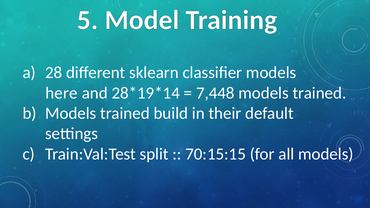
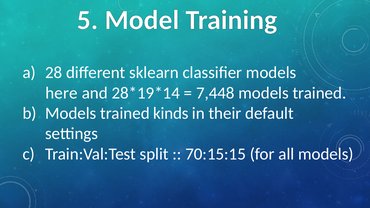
build: build -> kinds
